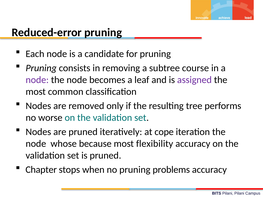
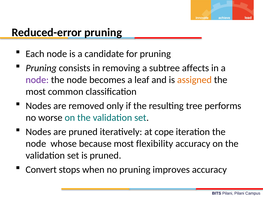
course: course -> affects
assigned colour: purple -> orange
Chapter: Chapter -> Convert
problems: problems -> improves
